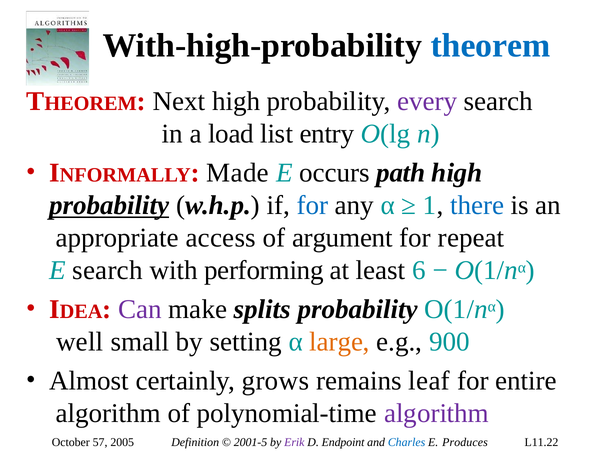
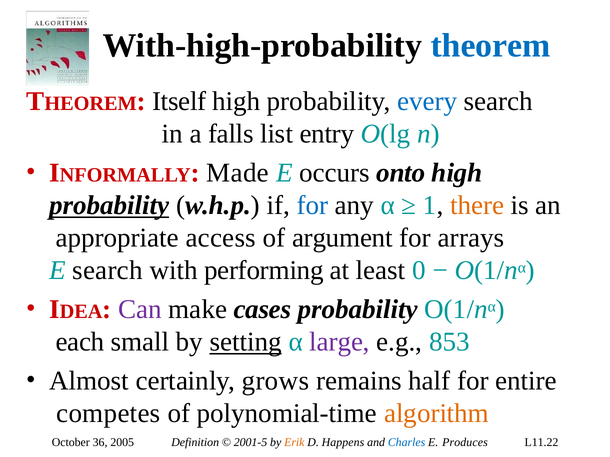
Next: Next -> Itself
every colour: purple -> blue
load: load -> falls
path: path -> onto
there colour: blue -> orange
repeat: repeat -> arrays
6: 6 -> 0
splits: splits -> cases
well: well -> each
setting underline: none -> present
large colour: orange -> purple
900: 900 -> 853
leaf: leaf -> half
algorithm at (108, 414): algorithm -> competes
algorithm at (437, 414) colour: purple -> orange
57: 57 -> 36
Erik colour: purple -> orange
Endpoint: Endpoint -> Happens
